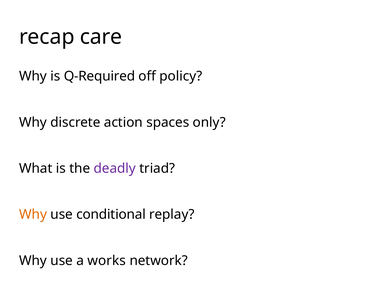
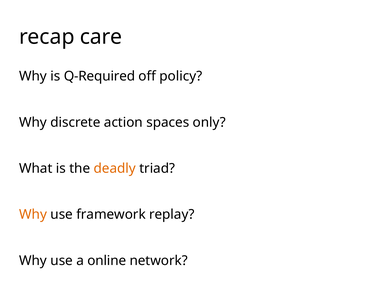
deadly colour: purple -> orange
conditional: conditional -> framework
works: works -> online
